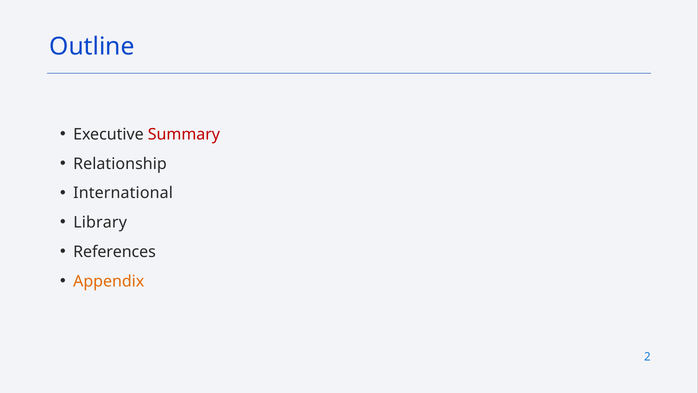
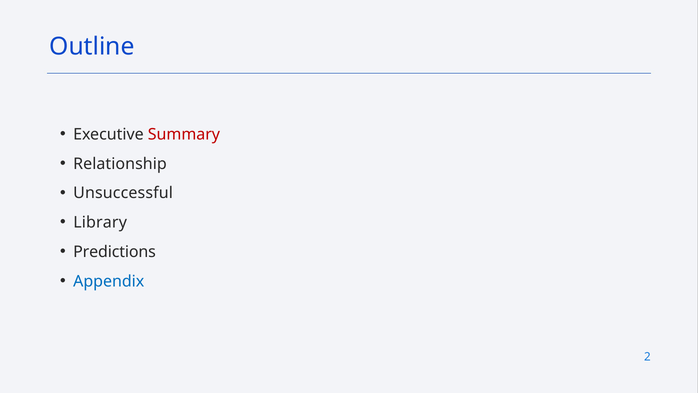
International: International -> Unsuccessful
References: References -> Predictions
Appendix colour: orange -> blue
